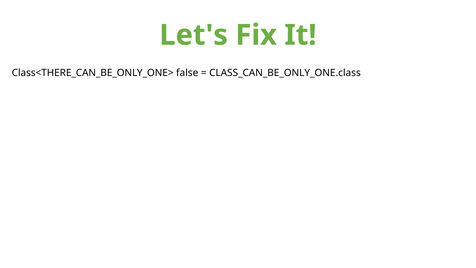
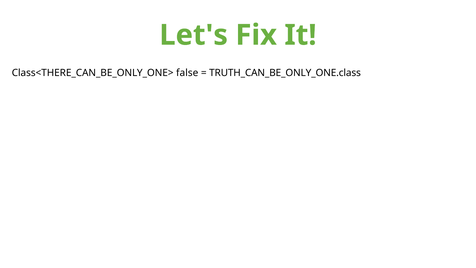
CLASS_CAN_BE_ONLY_ONE.class: CLASS_CAN_BE_ONLY_ONE.class -> TRUTH_CAN_BE_ONLY_ONE.class
